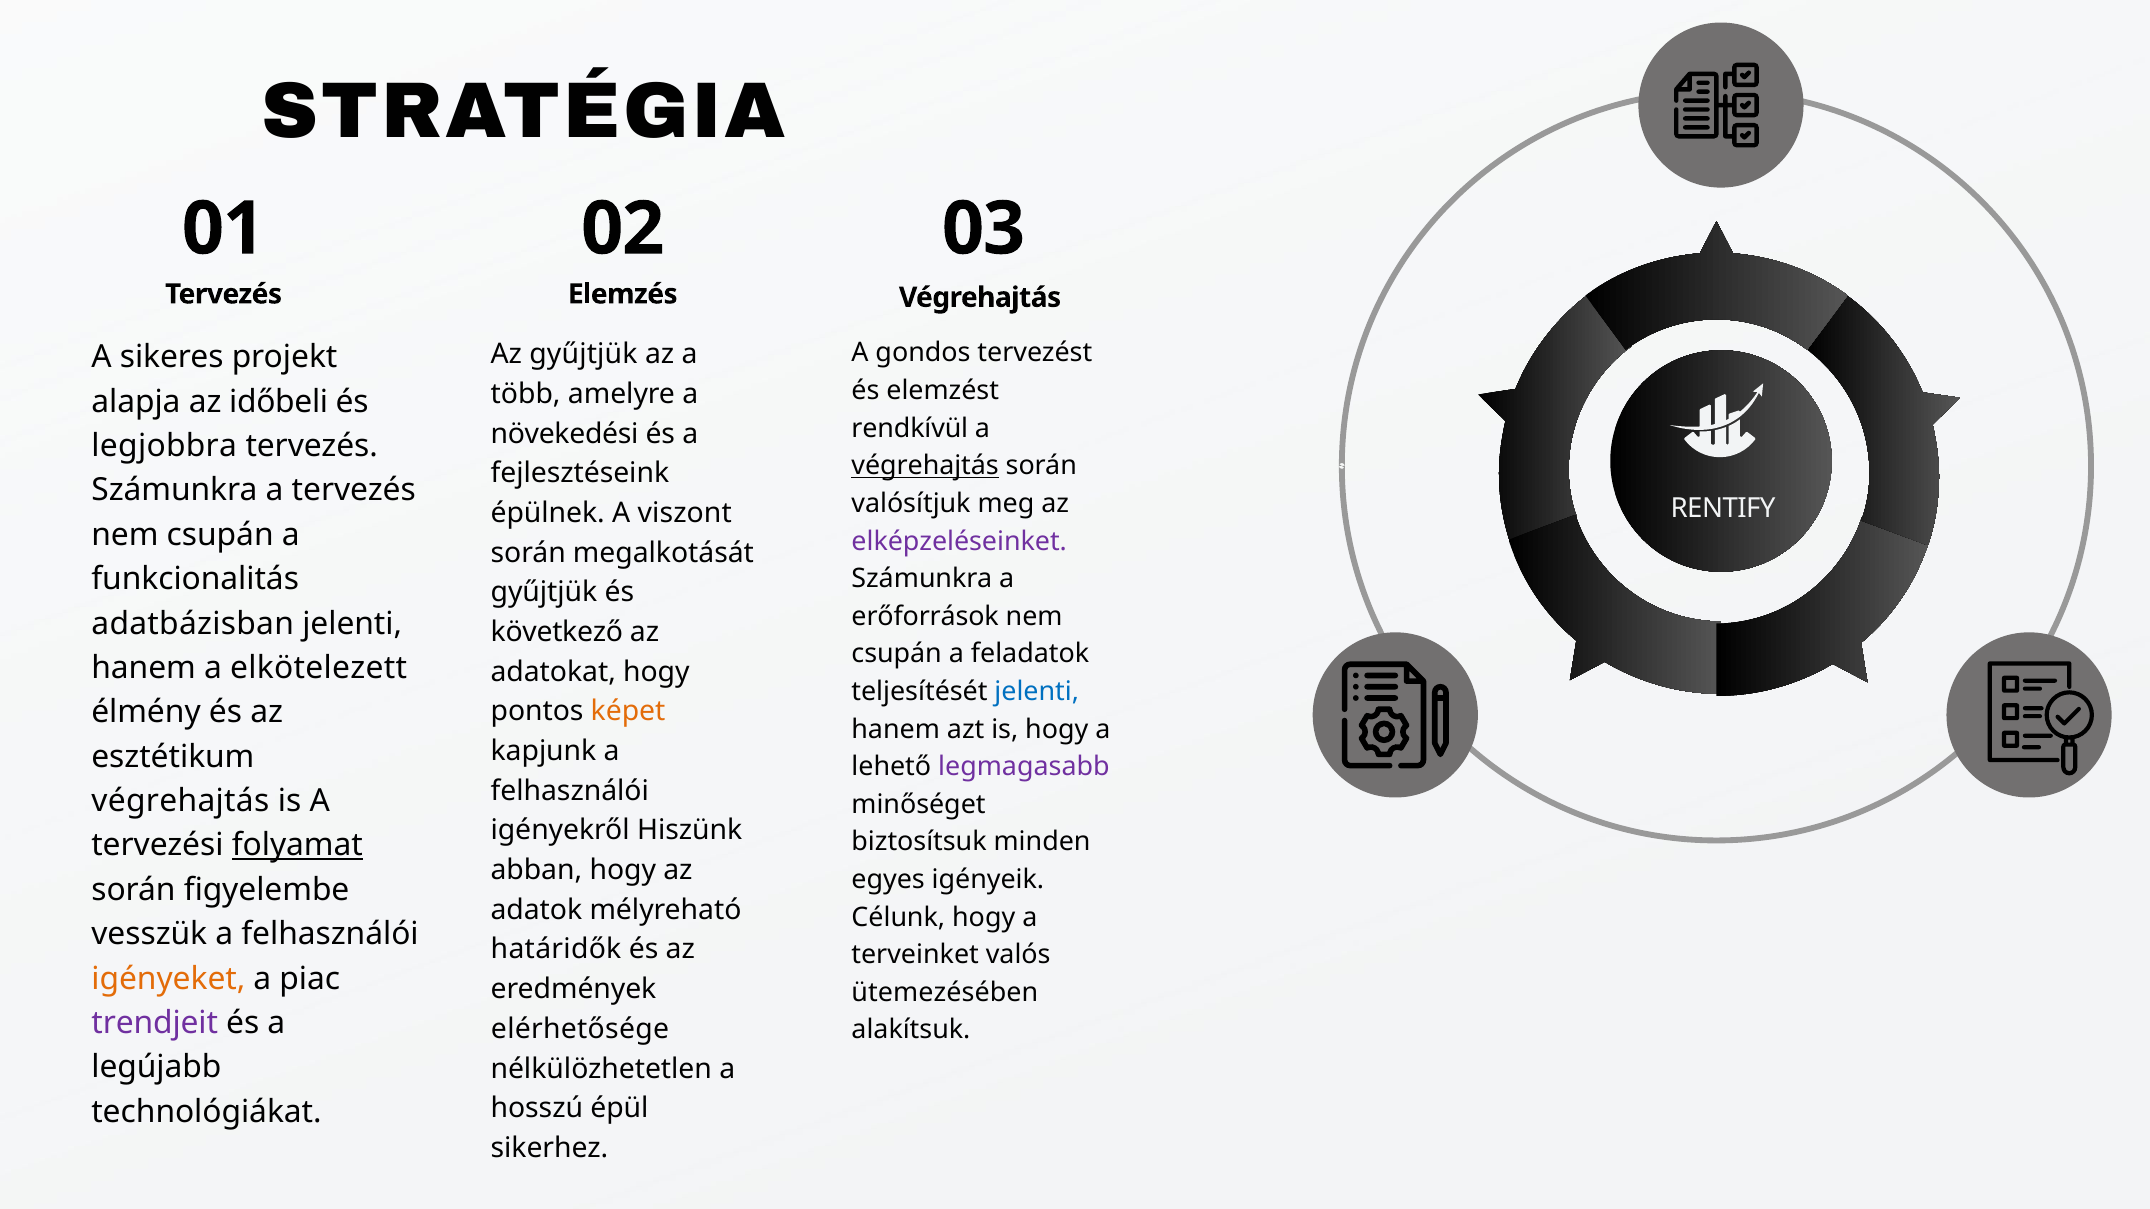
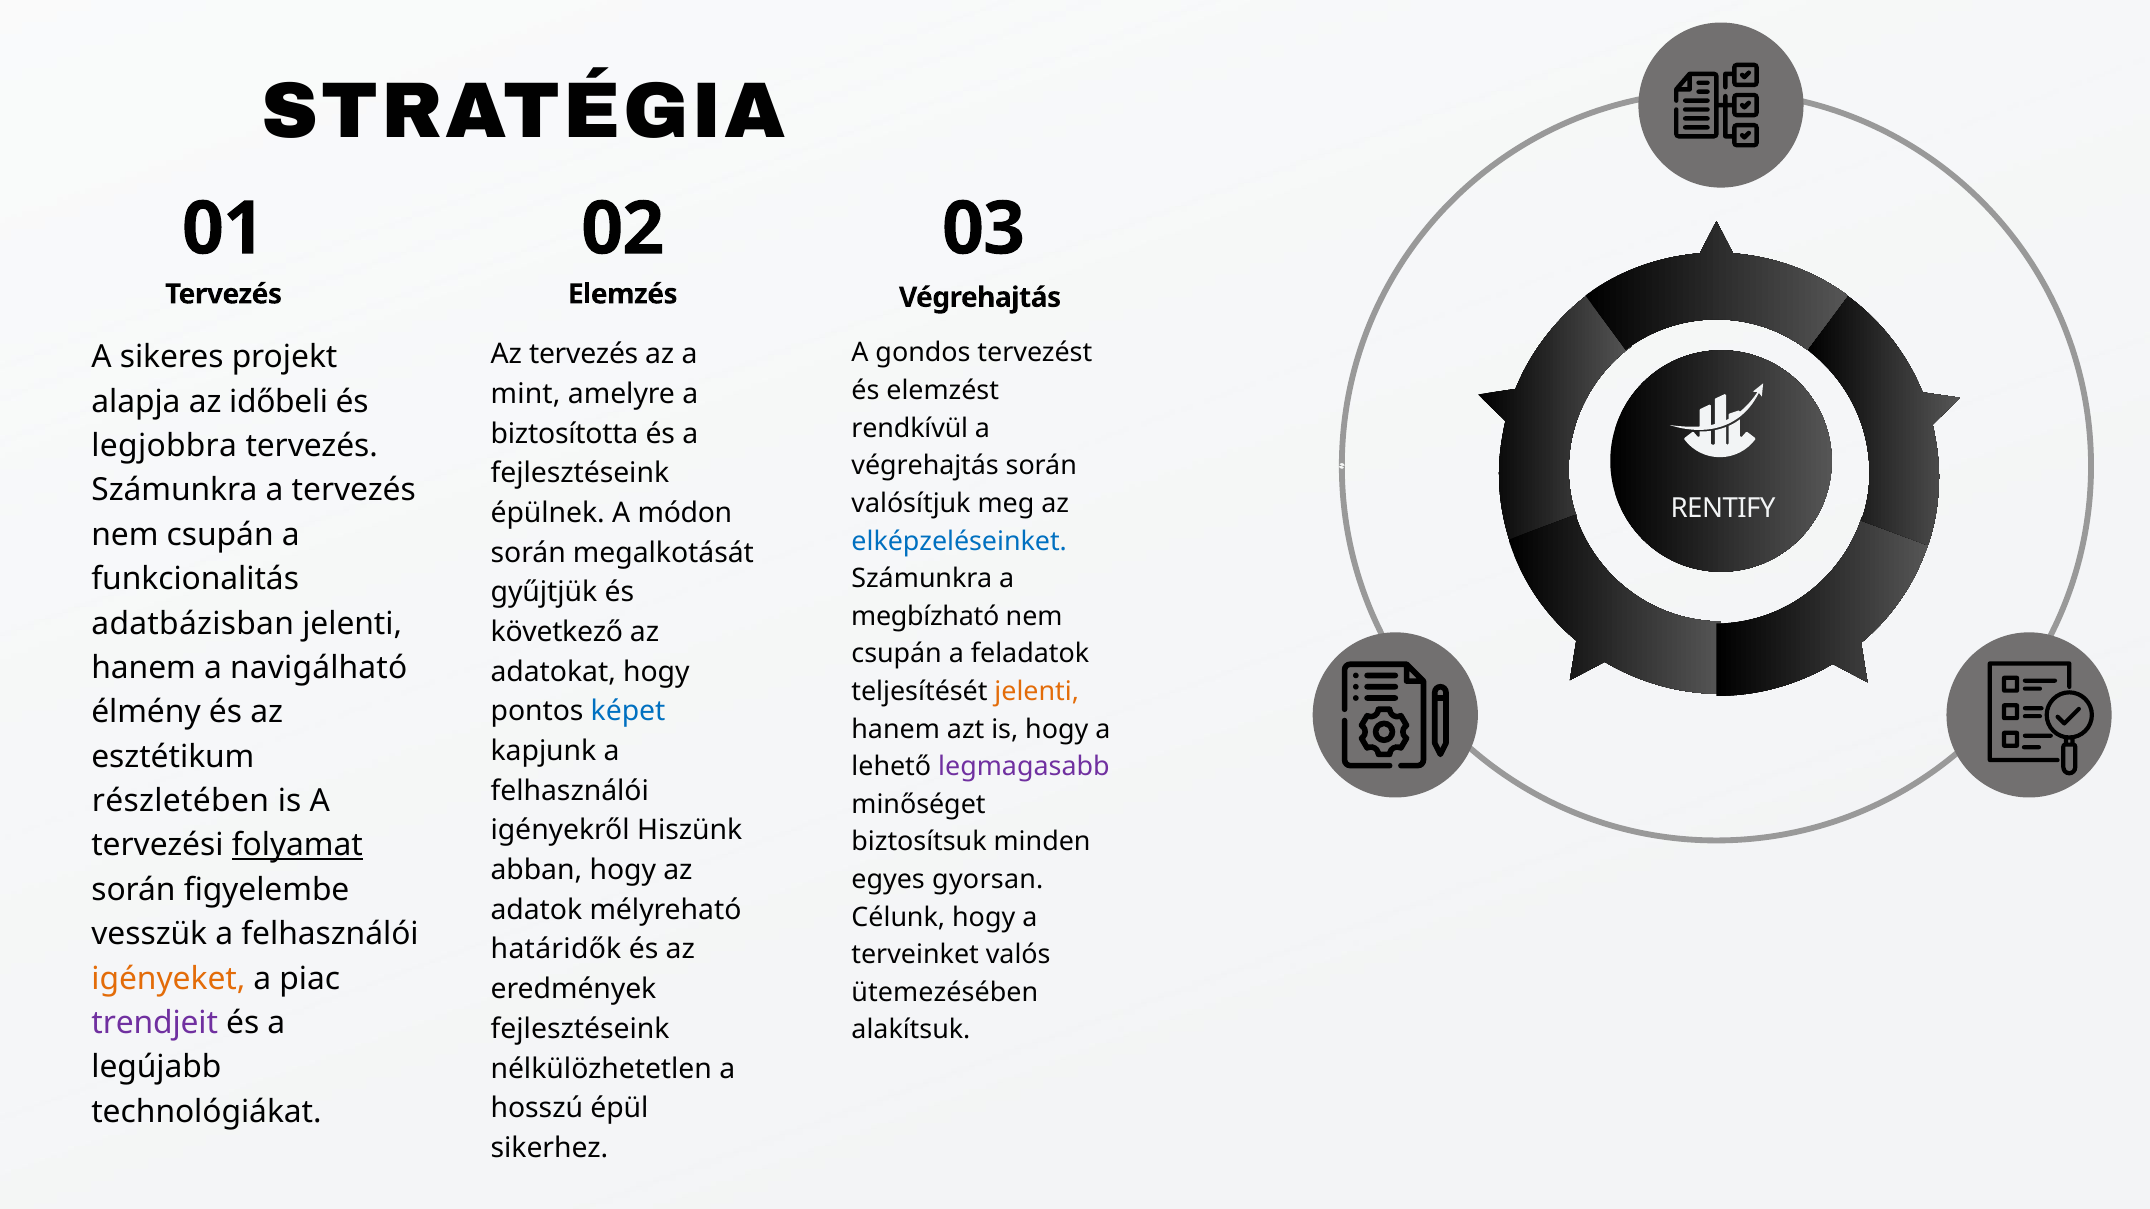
Az gyűjtjük: gyűjtjük -> tervezés
több: több -> mint
növekedési: növekedési -> biztosította
végrehajtás at (925, 466) underline: present -> none
viszont: viszont -> módon
elképzeléseinket colour: purple -> blue
erőforrások: erőforrások -> megbízható
elkötelezett: elkötelezett -> navigálható
jelenti at (1037, 692) colour: blue -> orange
képet colour: orange -> blue
végrehajtás at (180, 801): végrehajtás -> részletében
igényeik: igényeik -> gyorsan
elérhetősége at (580, 1029): elérhetősége -> fejlesztéseink
